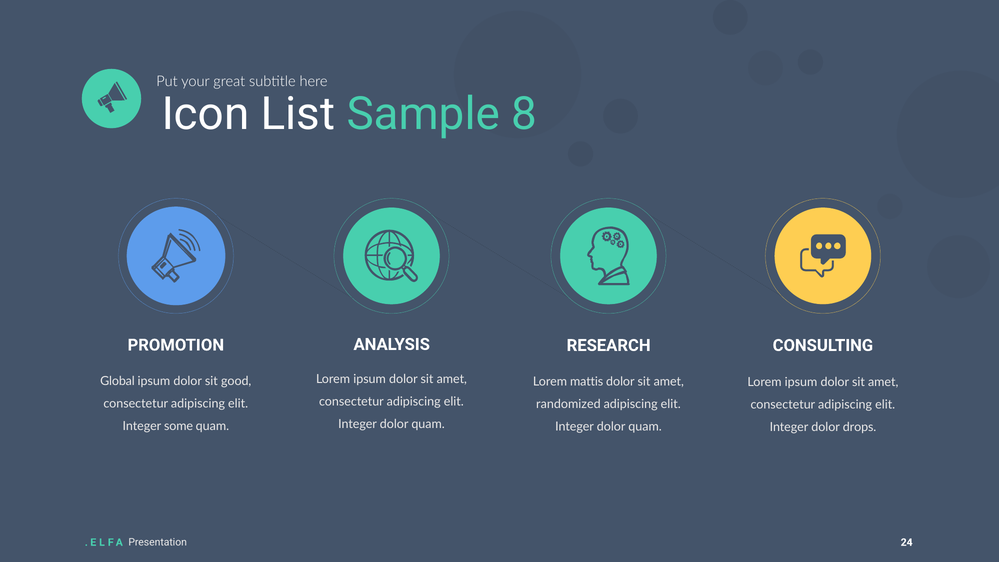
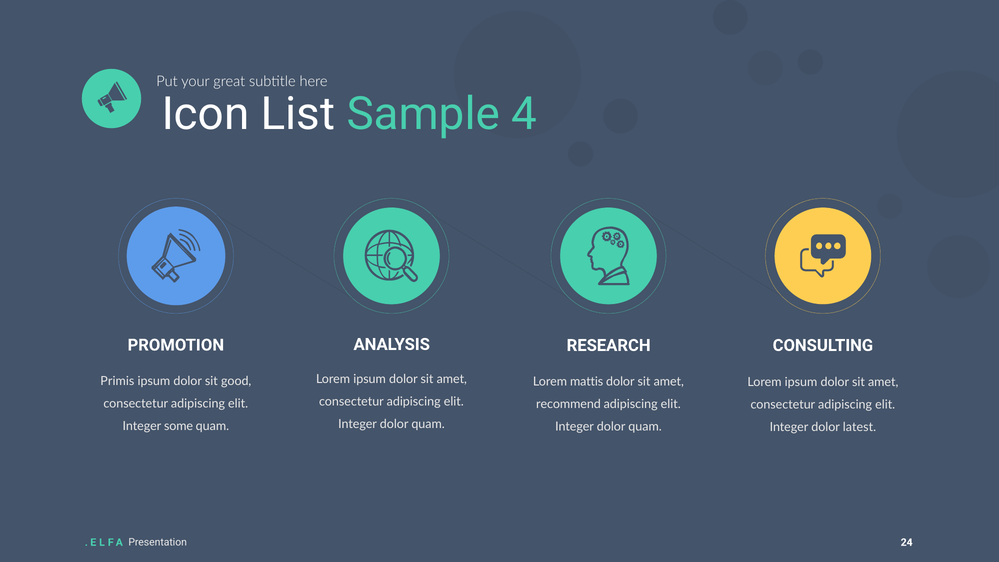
8: 8 -> 4
Global: Global -> Primis
randomized: randomized -> recommend
drops: drops -> latest
